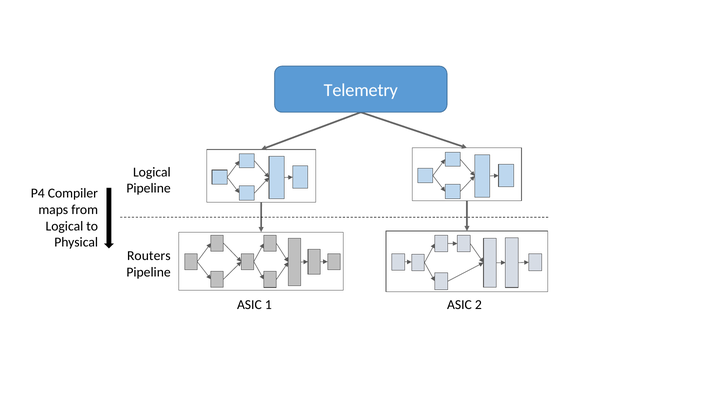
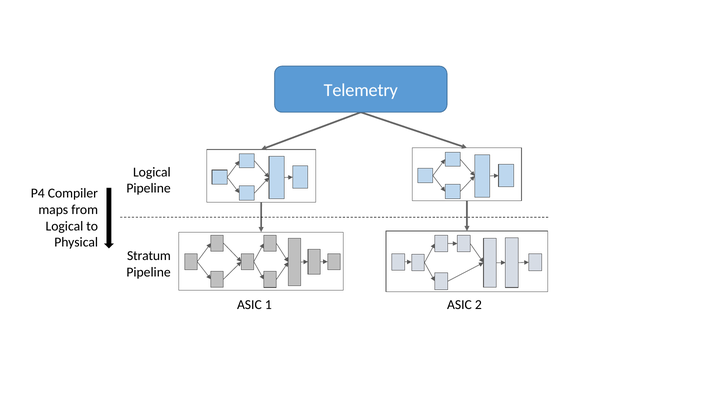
Routers: Routers -> Stratum
